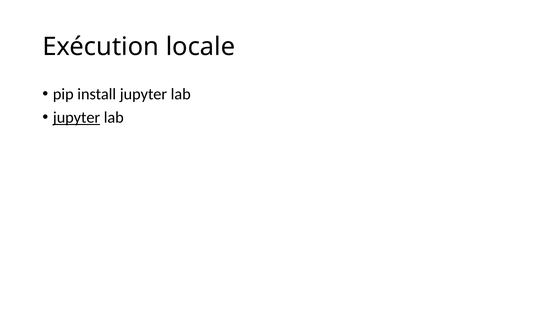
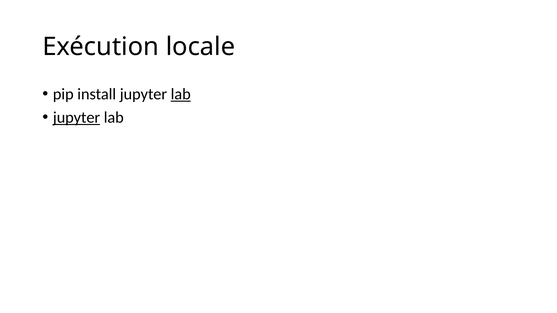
lab at (181, 94) underline: none -> present
